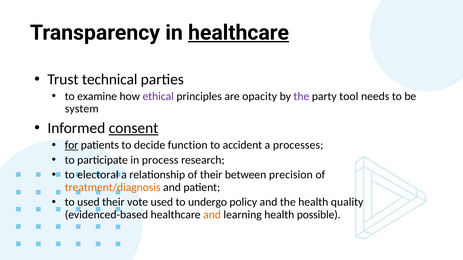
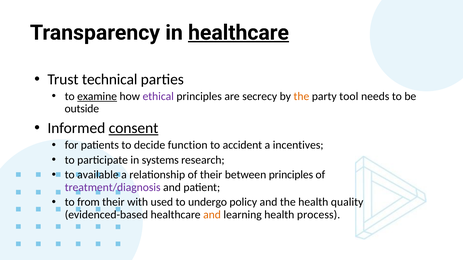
examine underline: none -> present
opacity: opacity -> secrecy
the at (301, 96) colour: purple -> orange
system: system -> outside
for underline: present -> none
processes: processes -> incentives
process: process -> systems
electoral: electoral -> available
between precision: precision -> principles
treatment/diagnosis colour: orange -> purple
to used: used -> from
vote: vote -> with
possible: possible -> process
